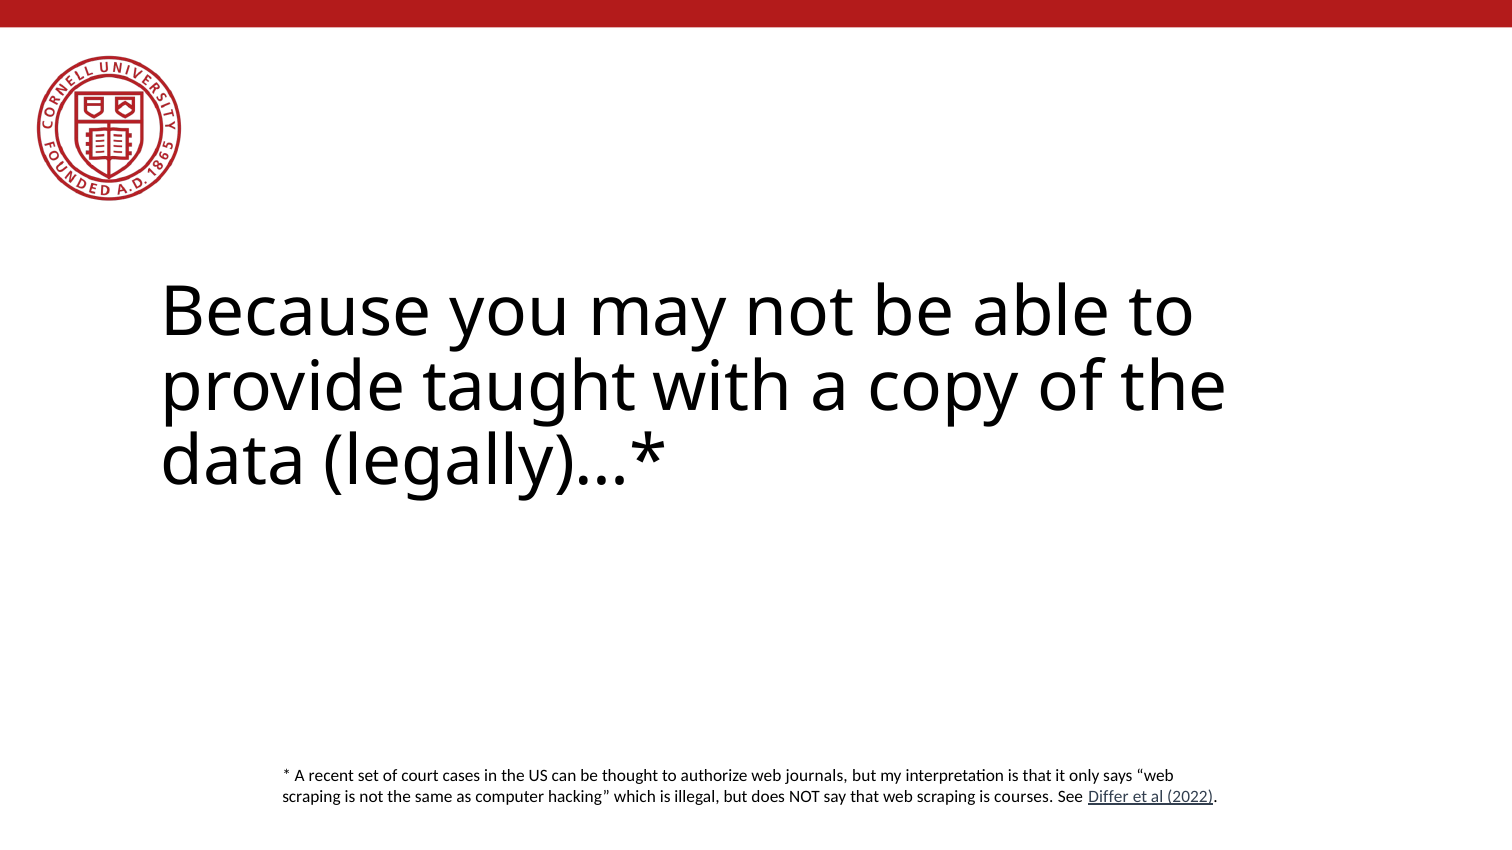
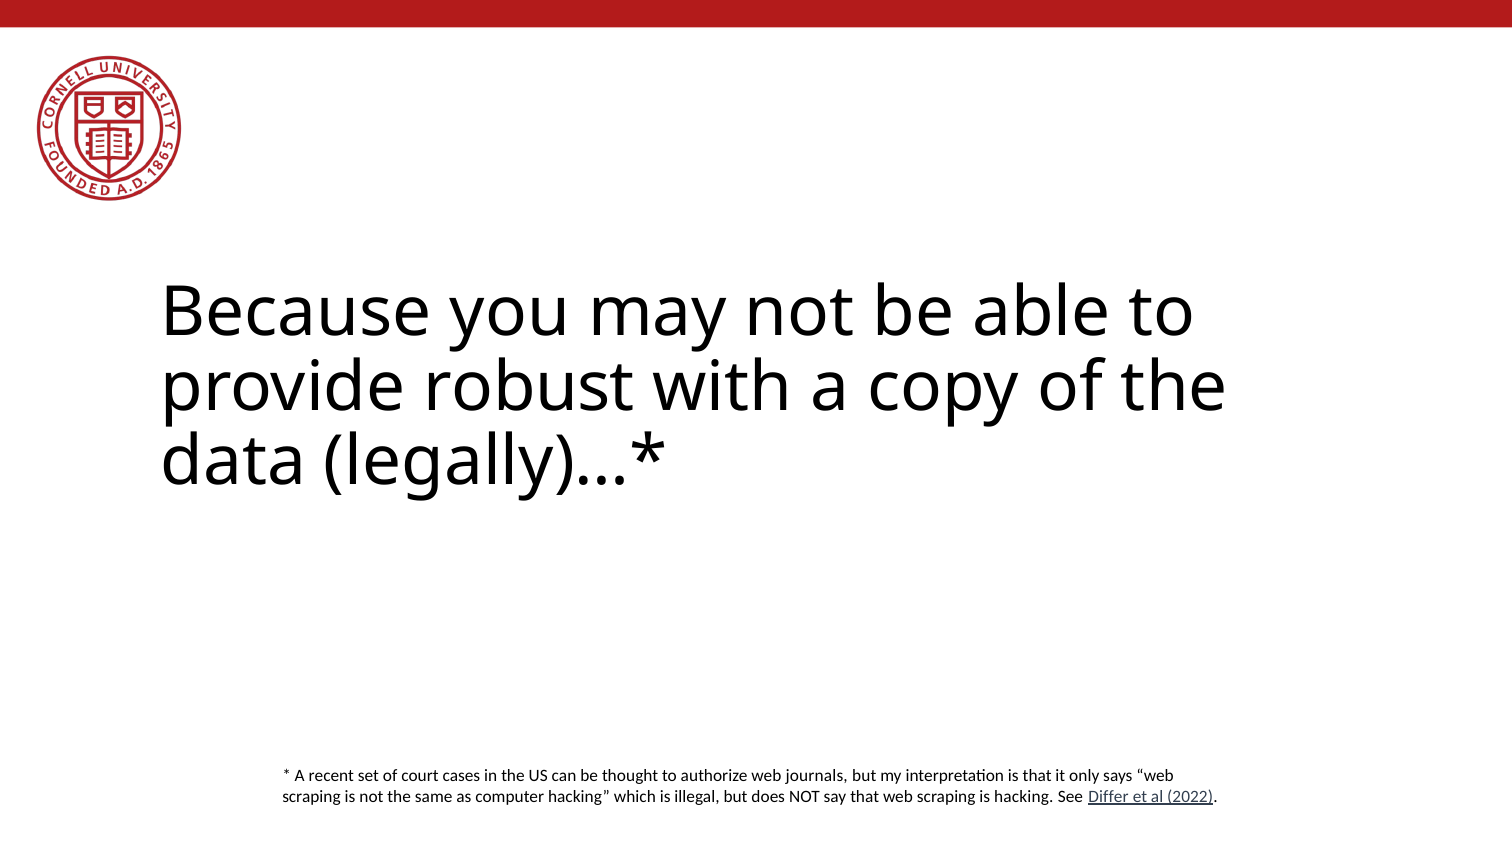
taught: taught -> robust
is courses: courses -> hacking
